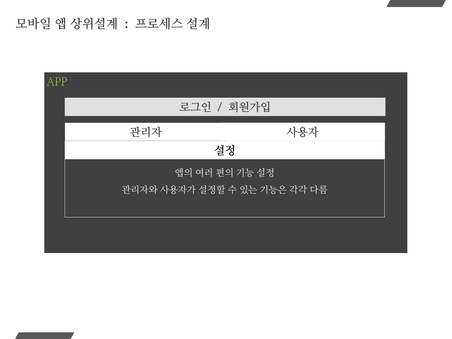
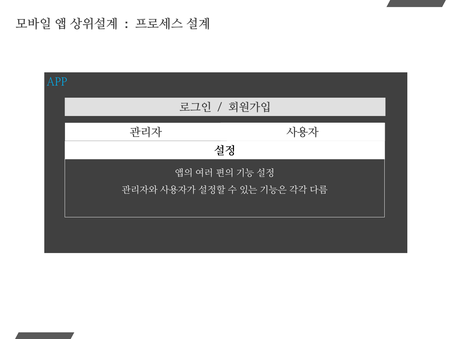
APP colour: light green -> light blue
